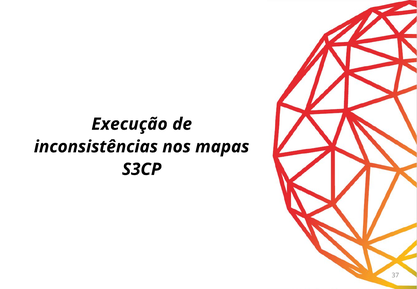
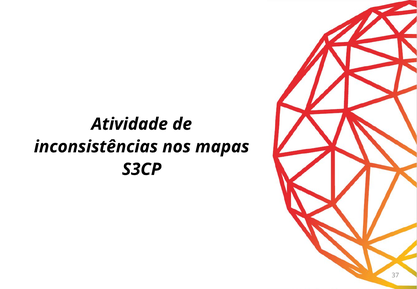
Execução: Execução -> Atividade
